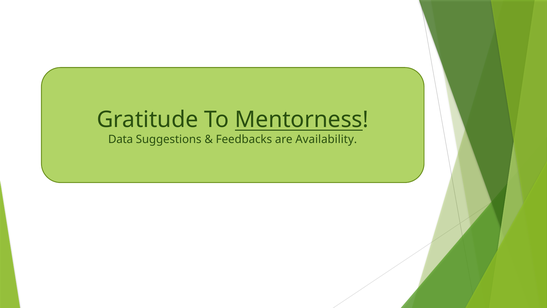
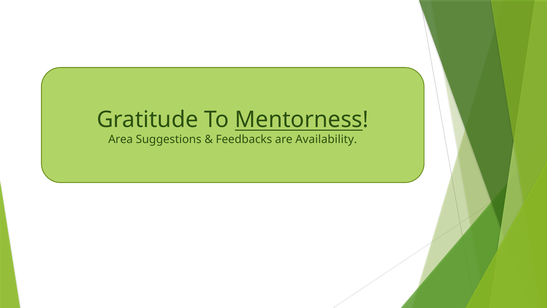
Data: Data -> Area
